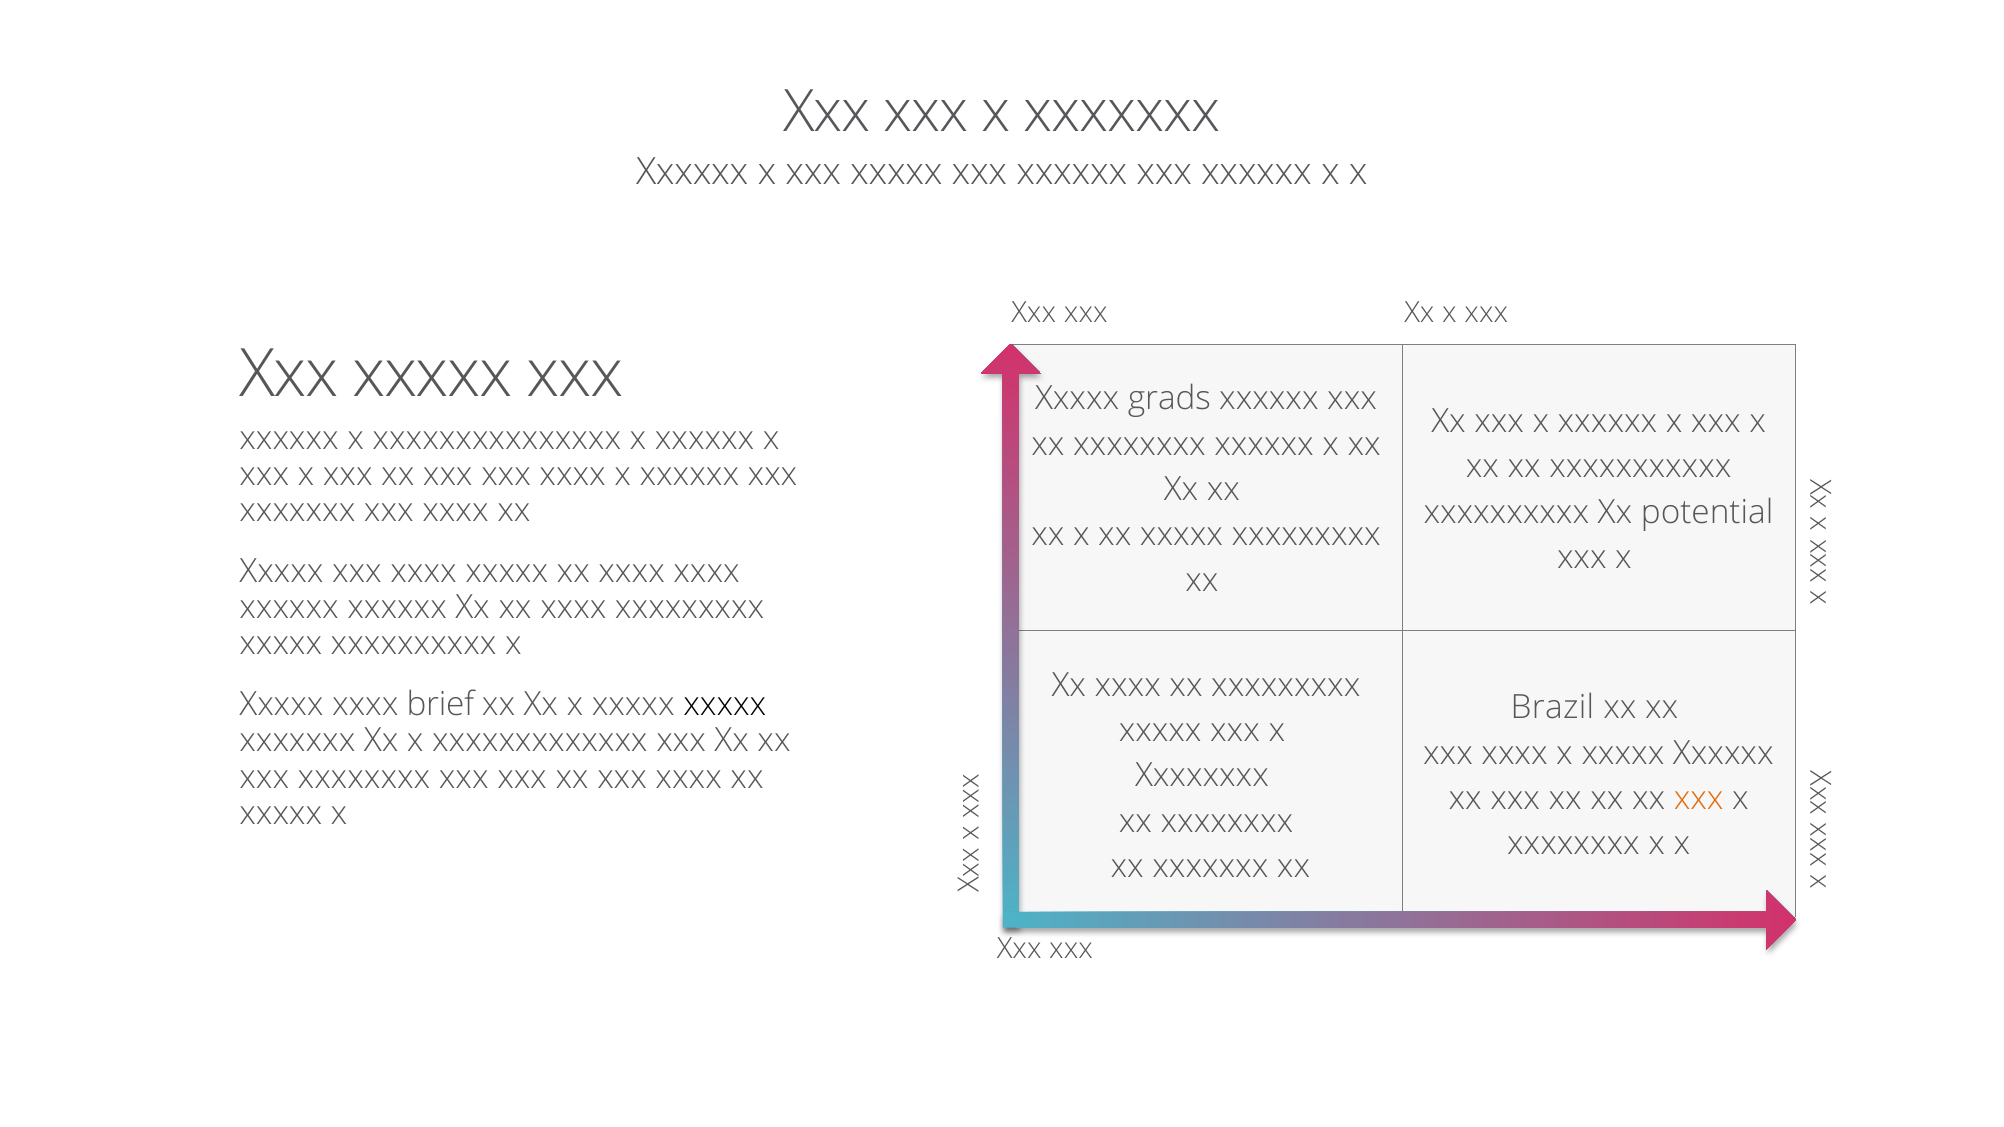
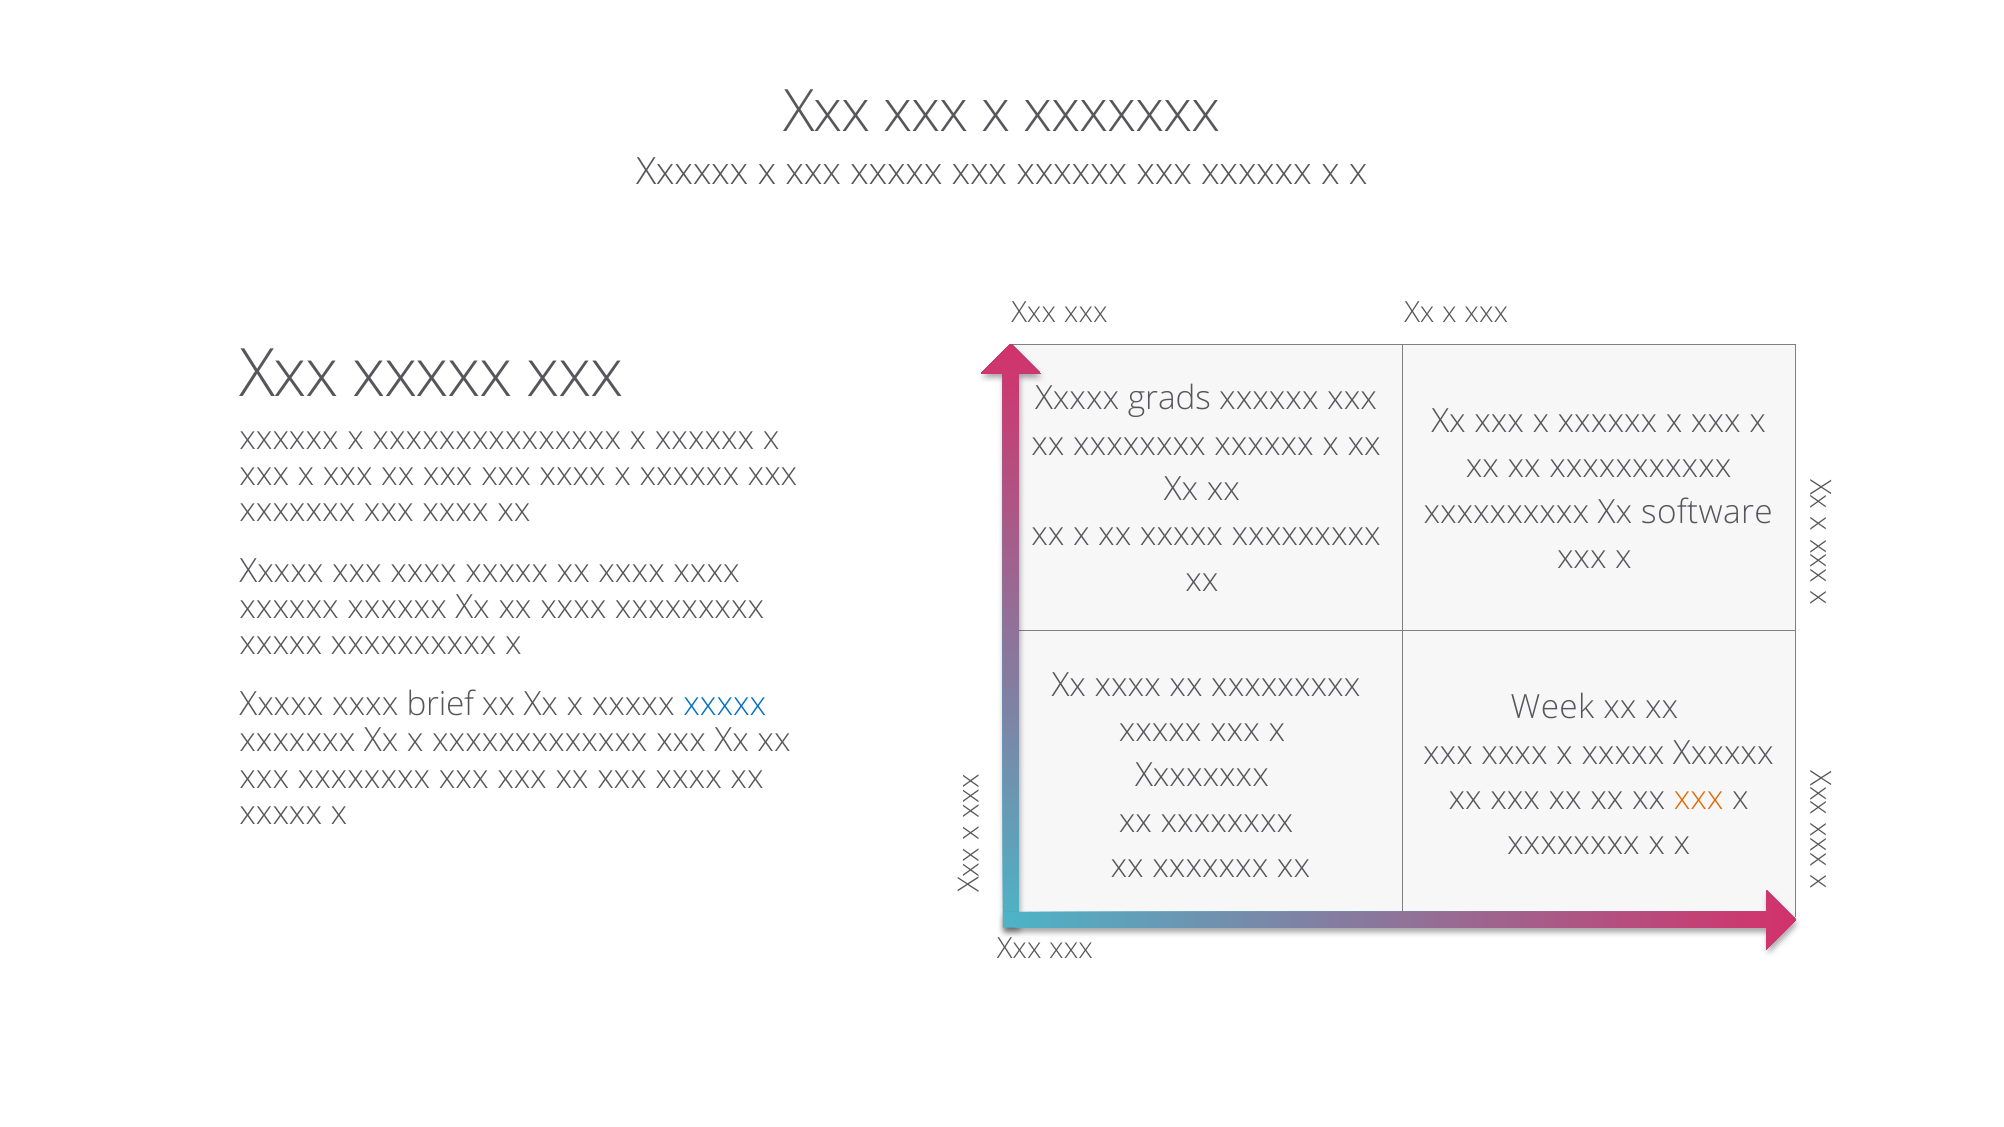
potential: potential -> software
xxxxx at (725, 705) colour: black -> blue
Brazil: Brazil -> Week
